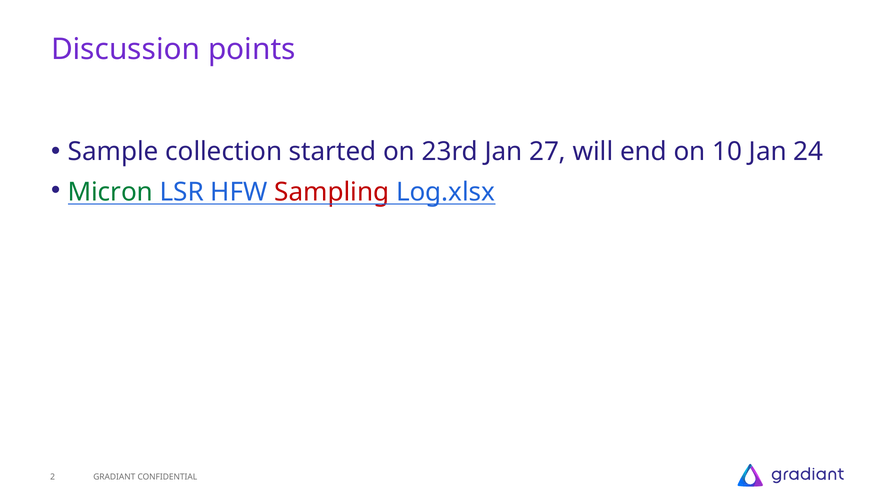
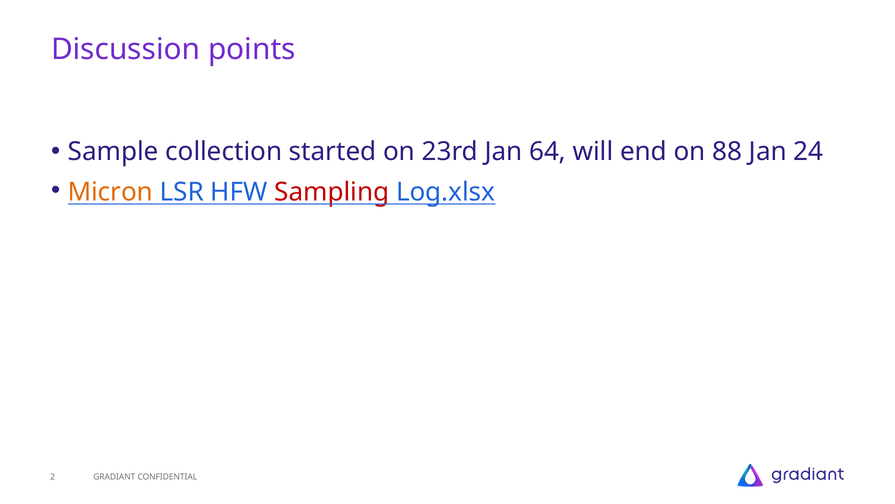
27: 27 -> 64
10: 10 -> 88
Micron colour: green -> orange
